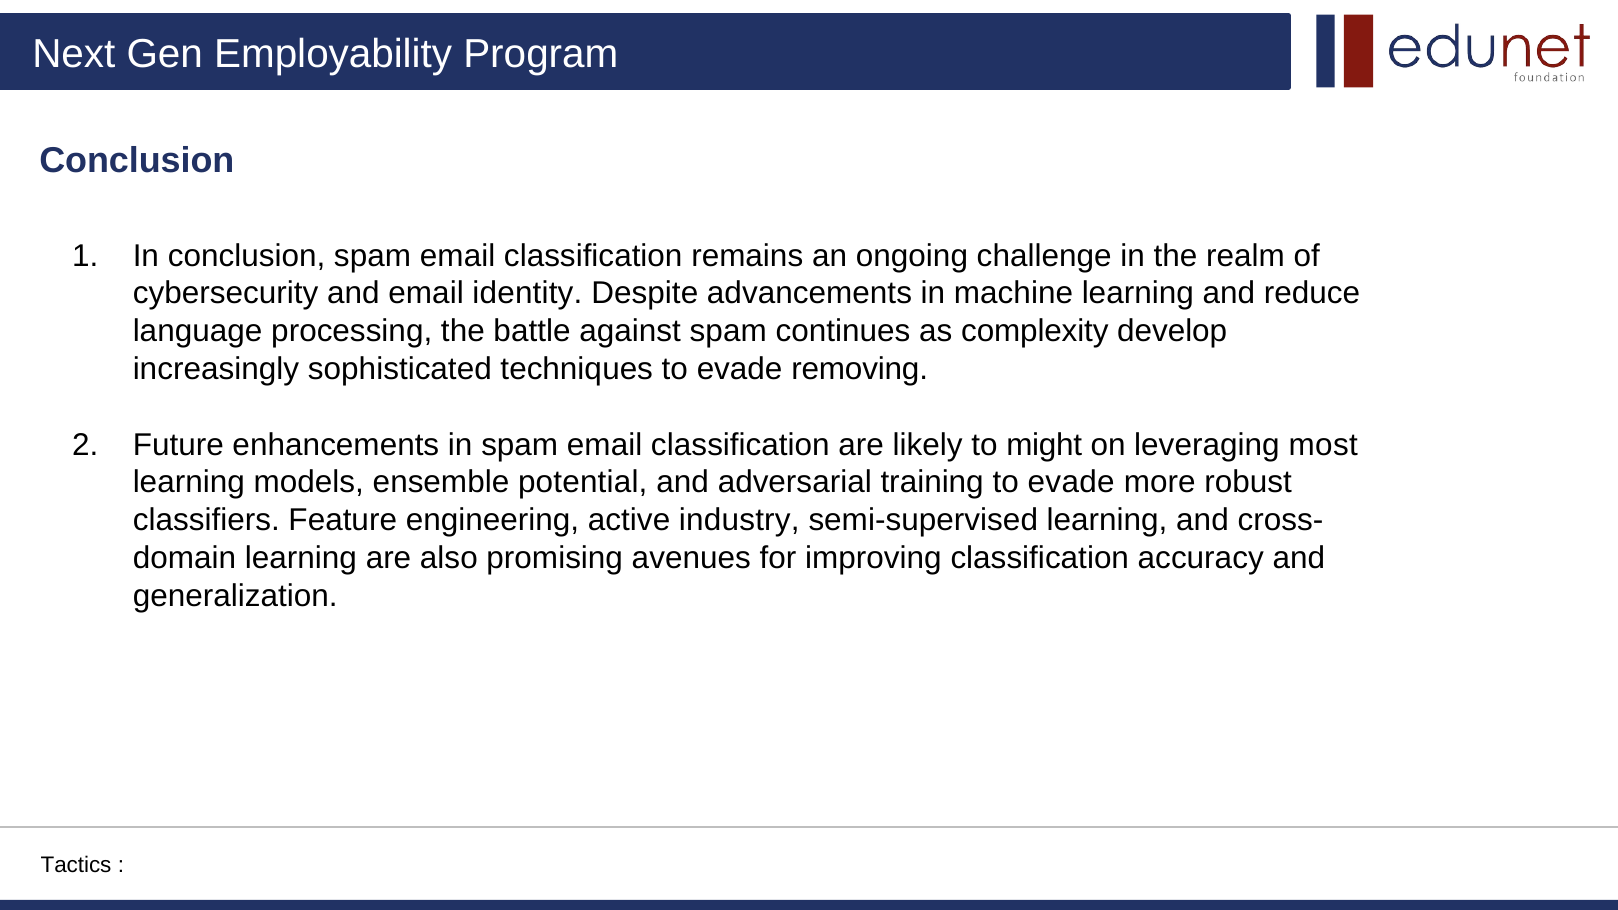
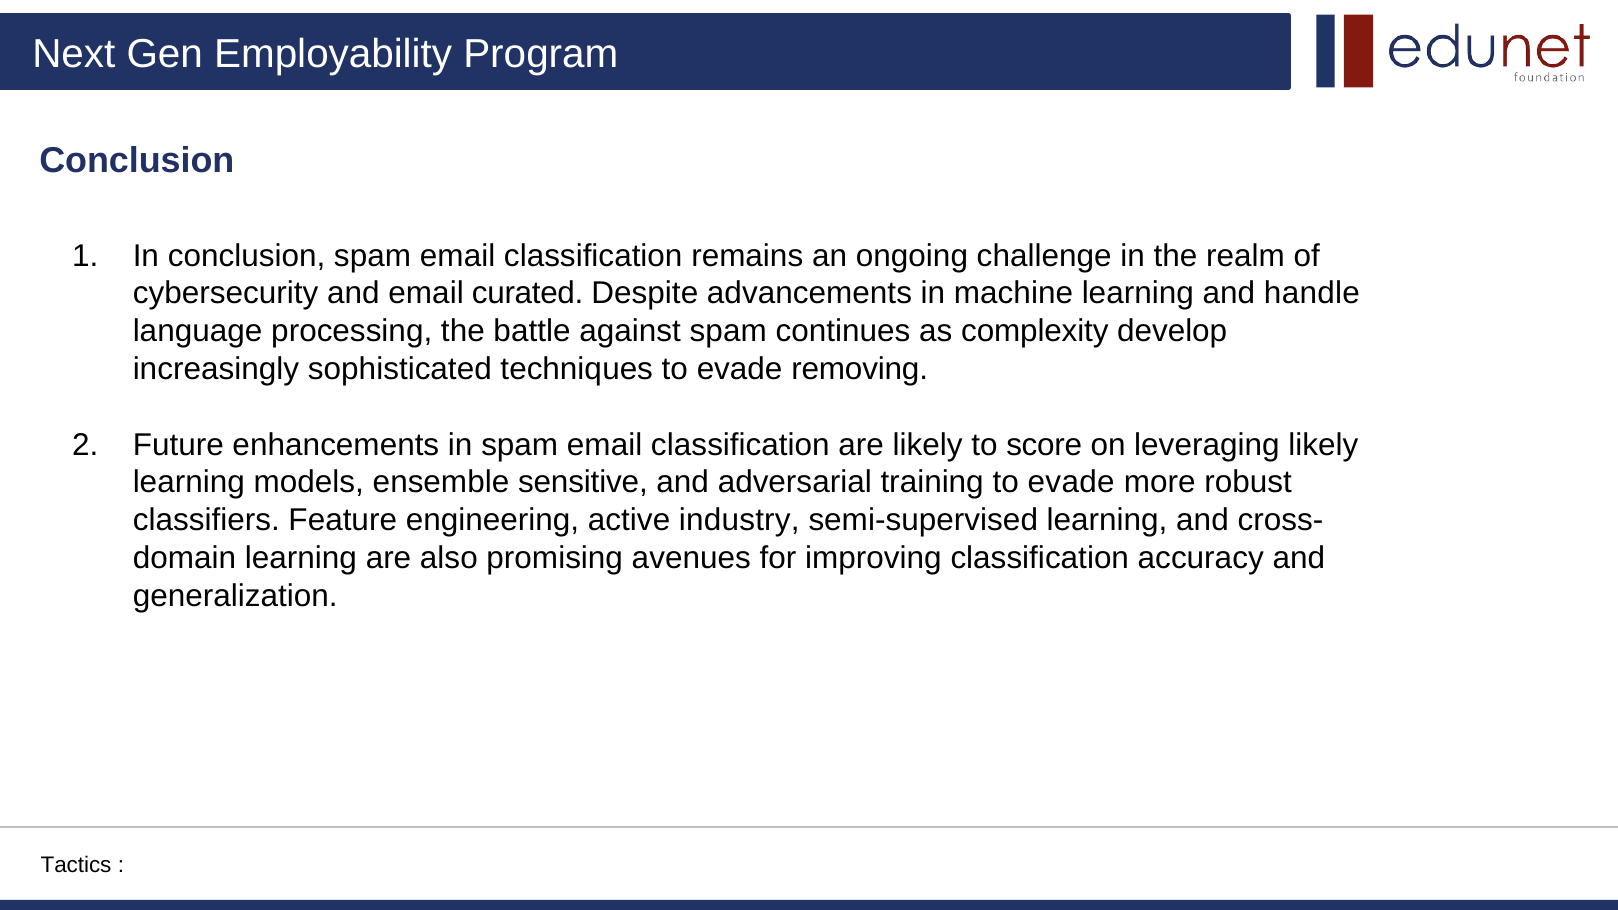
identity: identity -> curated
reduce: reduce -> handle
might: might -> score
leveraging most: most -> likely
potential: potential -> sensitive
